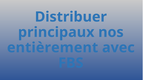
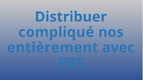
principaux: principaux -> compliqué
